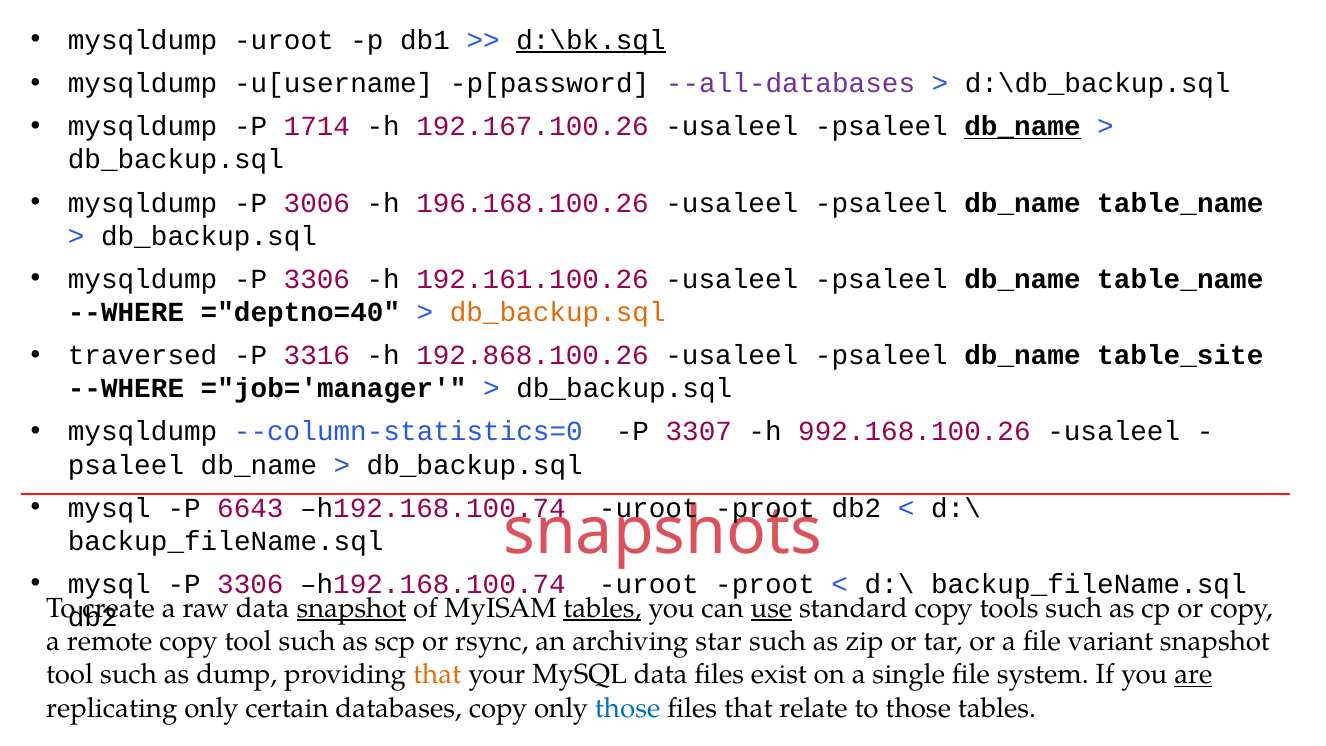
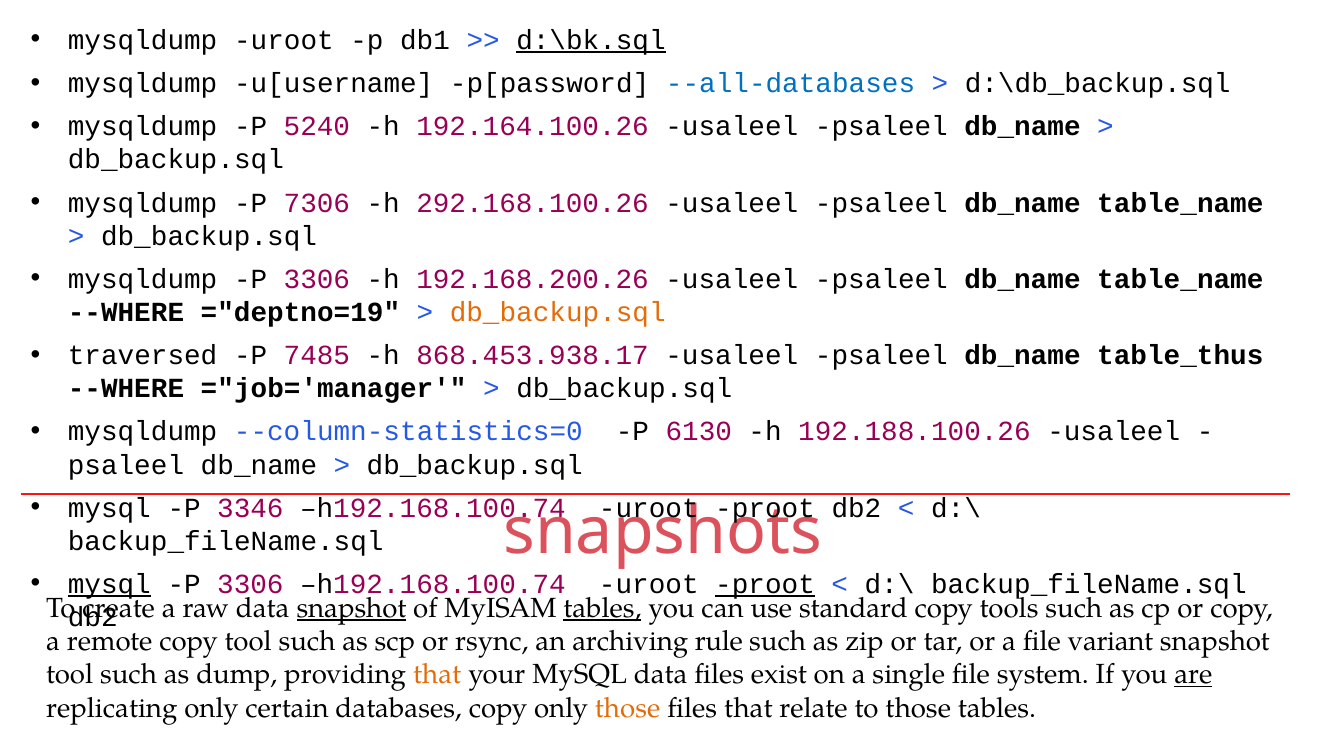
--all-databases colour: purple -> blue
1714: 1714 -> 5240
192.167.100.26: 192.167.100.26 -> 192.164.100.26
db_name at (1023, 127) underline: present -> none
3006: 3006 -> 7306
196.168.100.26: 196.168.100.26 -> 292.168.100.26
192.161.100.26: 192.161.100.26 -> 192.168.200.26
="deptno=40: ="deptno=40 -> ="deptno=19
3316: 3316 -> 7485
192.868.100.26: 192.868.100.26 -> 868.453.938.17
table_site: table_site -> table_thus
3307: 3307 -> 6130
992.168.100.26: 992.168.100.26 -> 192.188.100.26
6643: 6643 -> 3346
mysql at (109, 584) underline: none -> present
proot at (765, 584) underline: none -> present
use underline: present -> none
star: star -> rule
those at (628, 708) colour: blue -> orange
